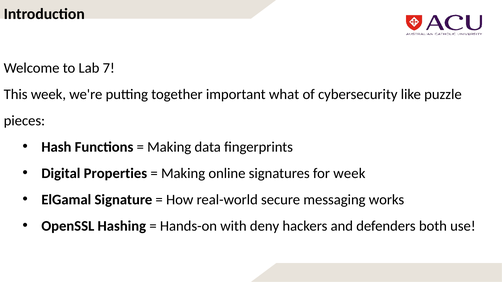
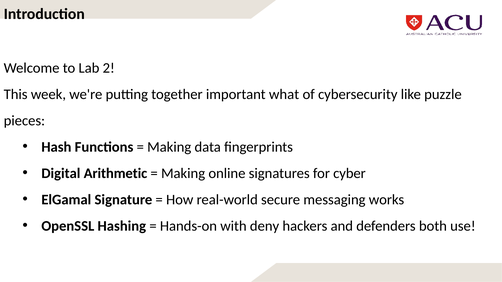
7: 7 -> 2
Properties: Properties -> Arithmetic
for week: week -> cyber
